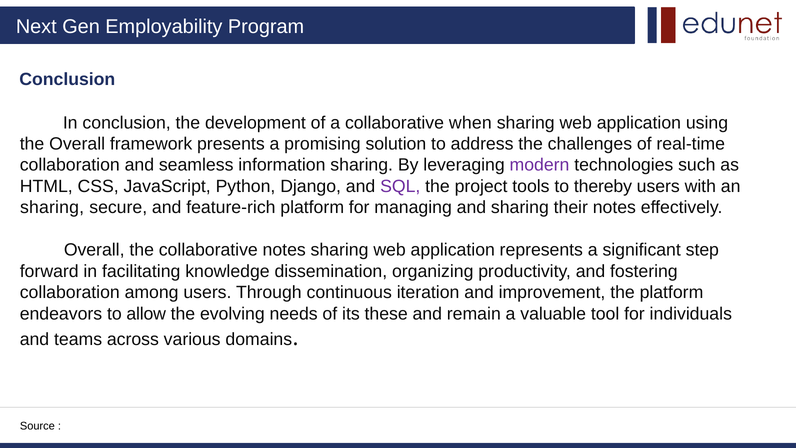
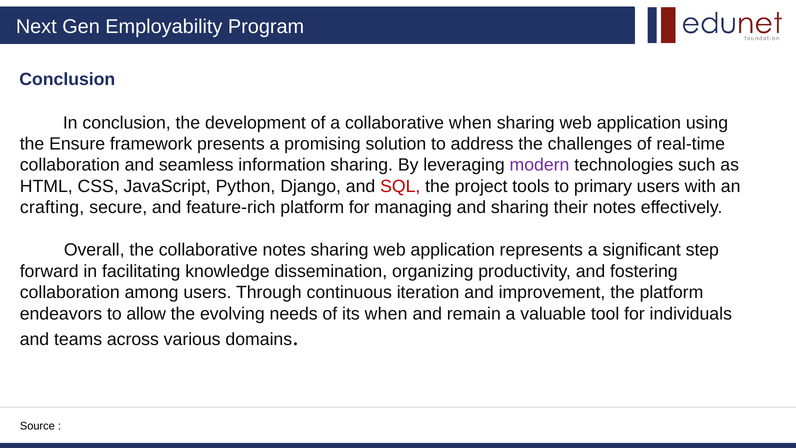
the Overall: Overall -> Ensure
SQL colour: purple -> red
thereby: thereby -> primary
sharing at (52, 207): sharing -> crafting
its these: these -> when
